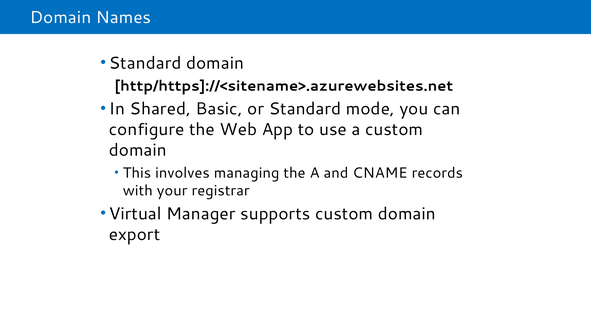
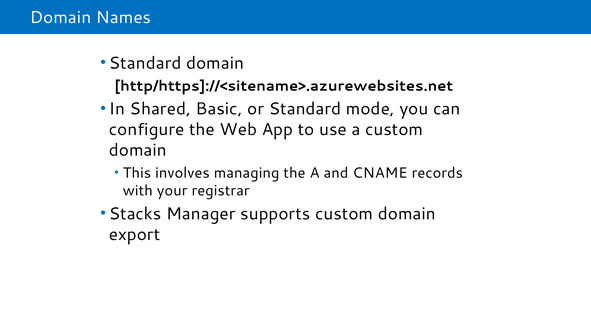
Virtual: Virtual -> Stacks
